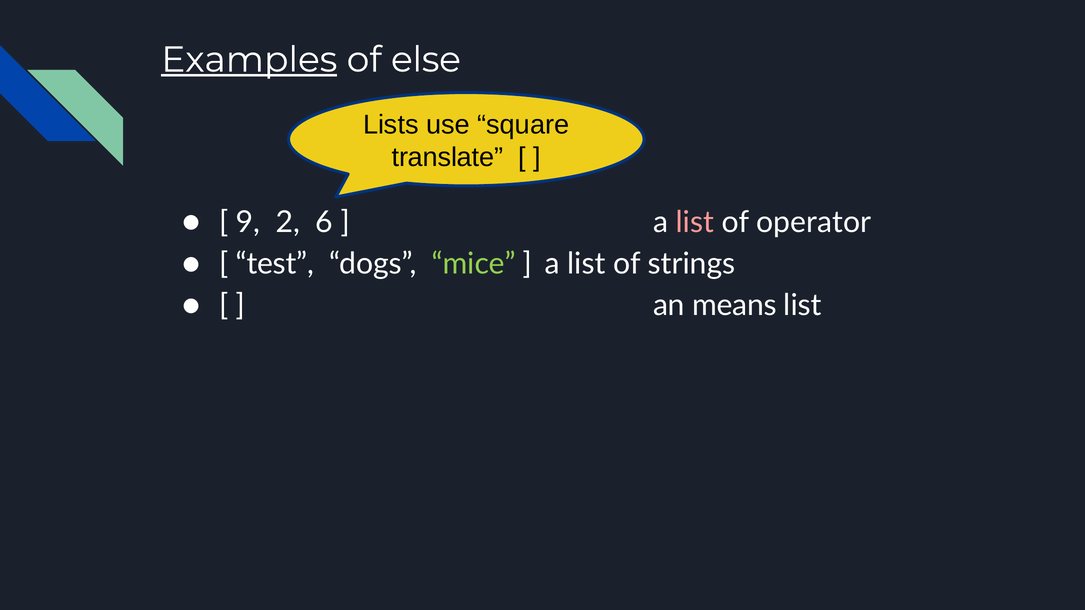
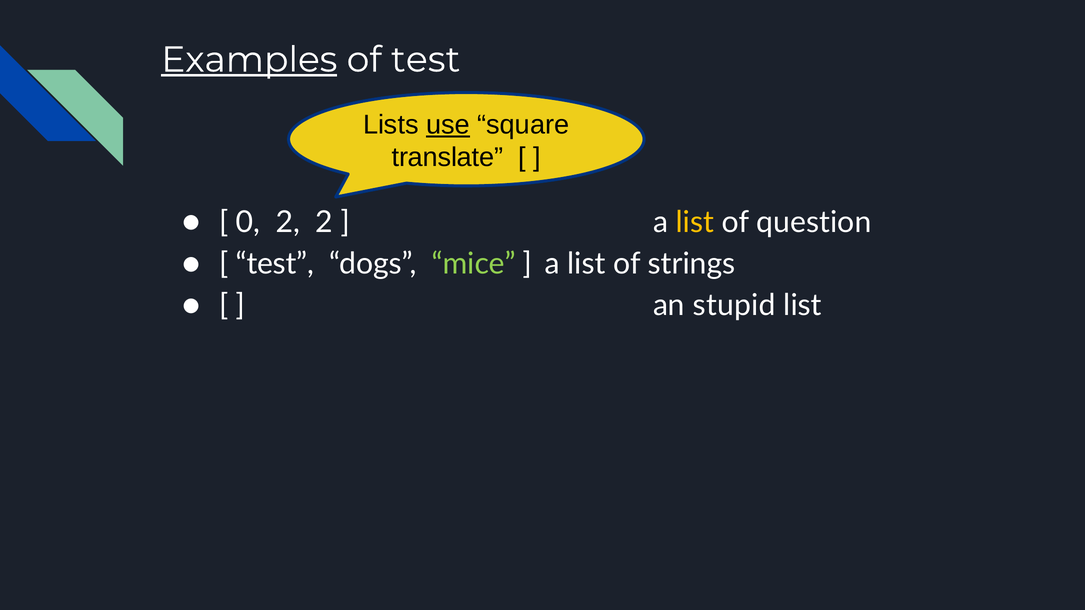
of else: else -> test
use underline: none -> present
9: 9 -> 0
2 6: 6 -> 2
list at (695, 222) colour: pink -> yellow
operator: operator -> question
means: means -> stupid
